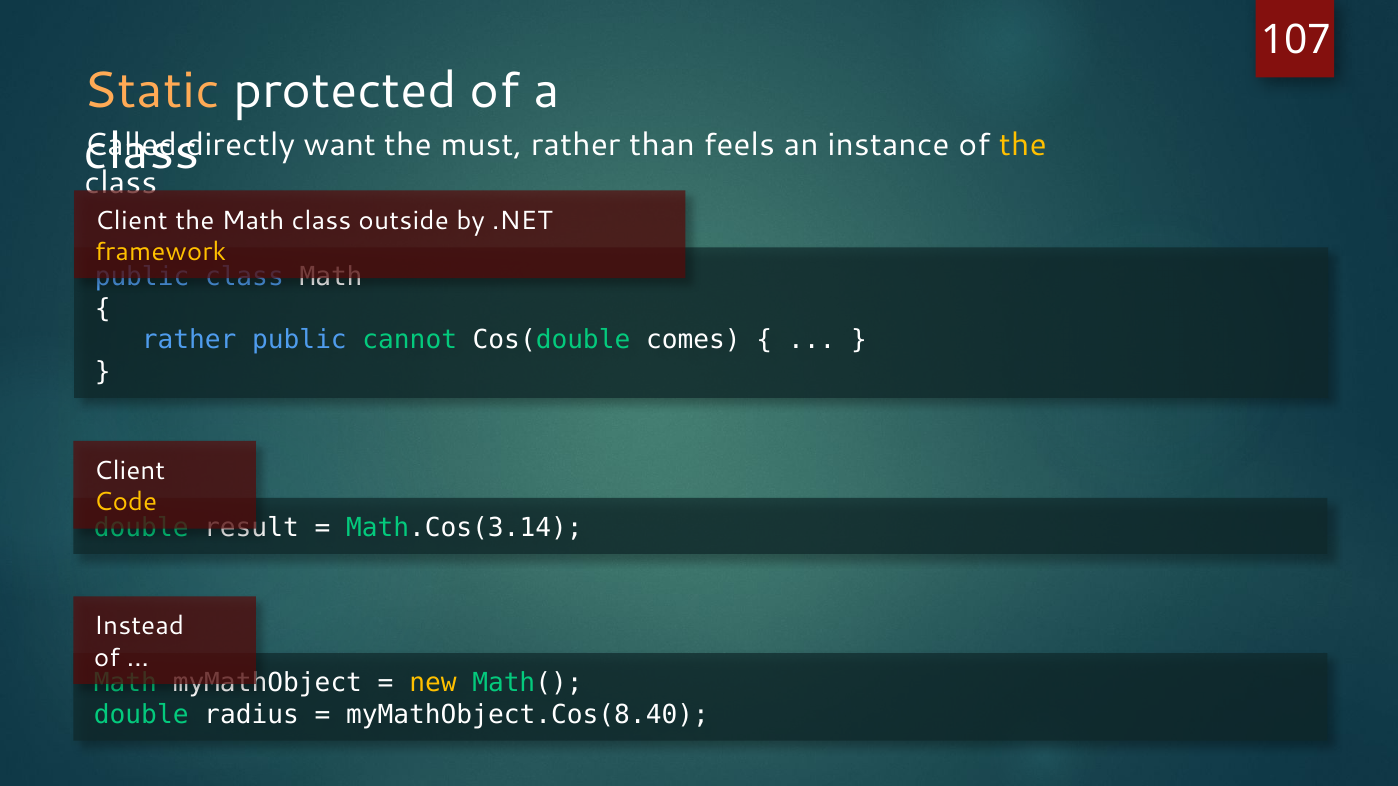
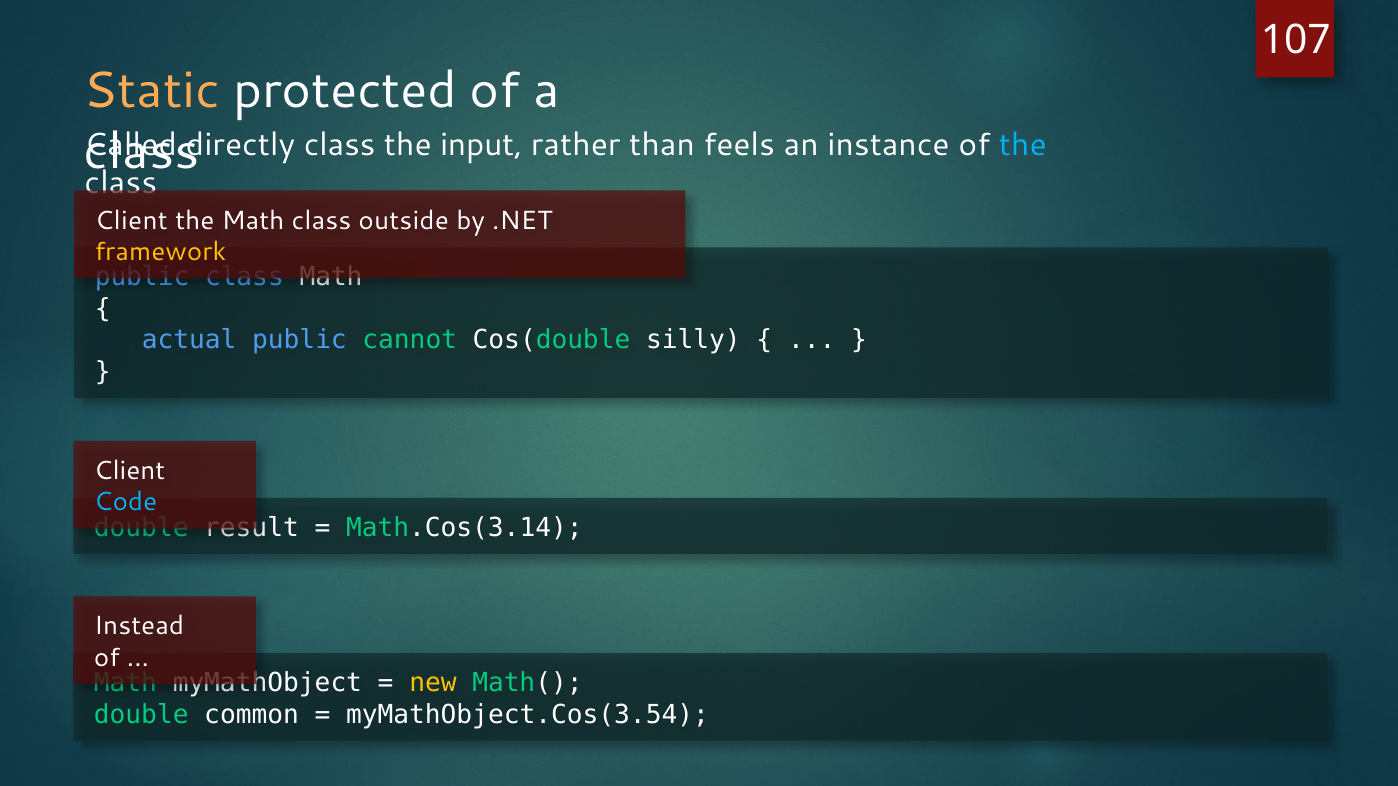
directly want: want -> class
must: must -> input
the at (1023, 145) colour: yellow -> light blue
rather at (189, 340): rather -> actual
comes: comes -> silly
Code colour: yellow -> light blue
radius: radius -> common
myMathObject.Cos(8.40: myMathObject.Cos(8.40 -> myMathObject.Cos(3.54
